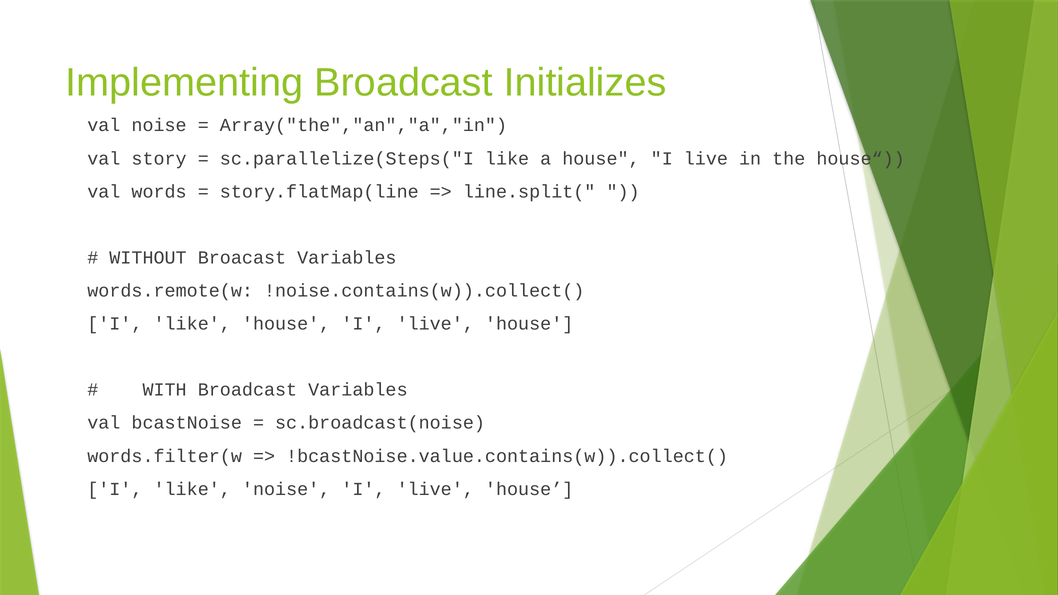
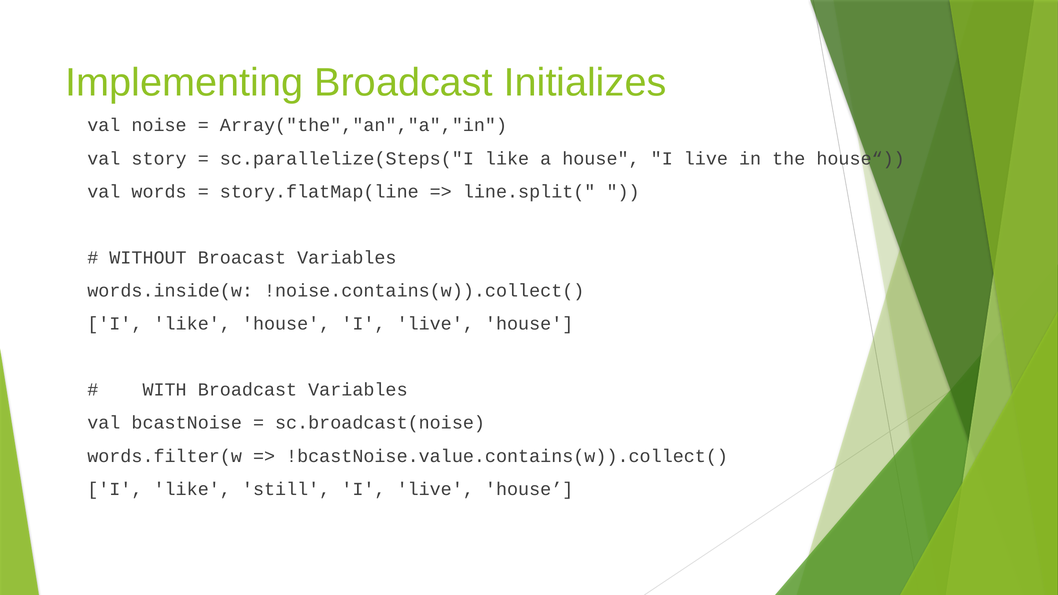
words.remote(w: words.remote(w -> words.inside(w
like noise: noise -> still
